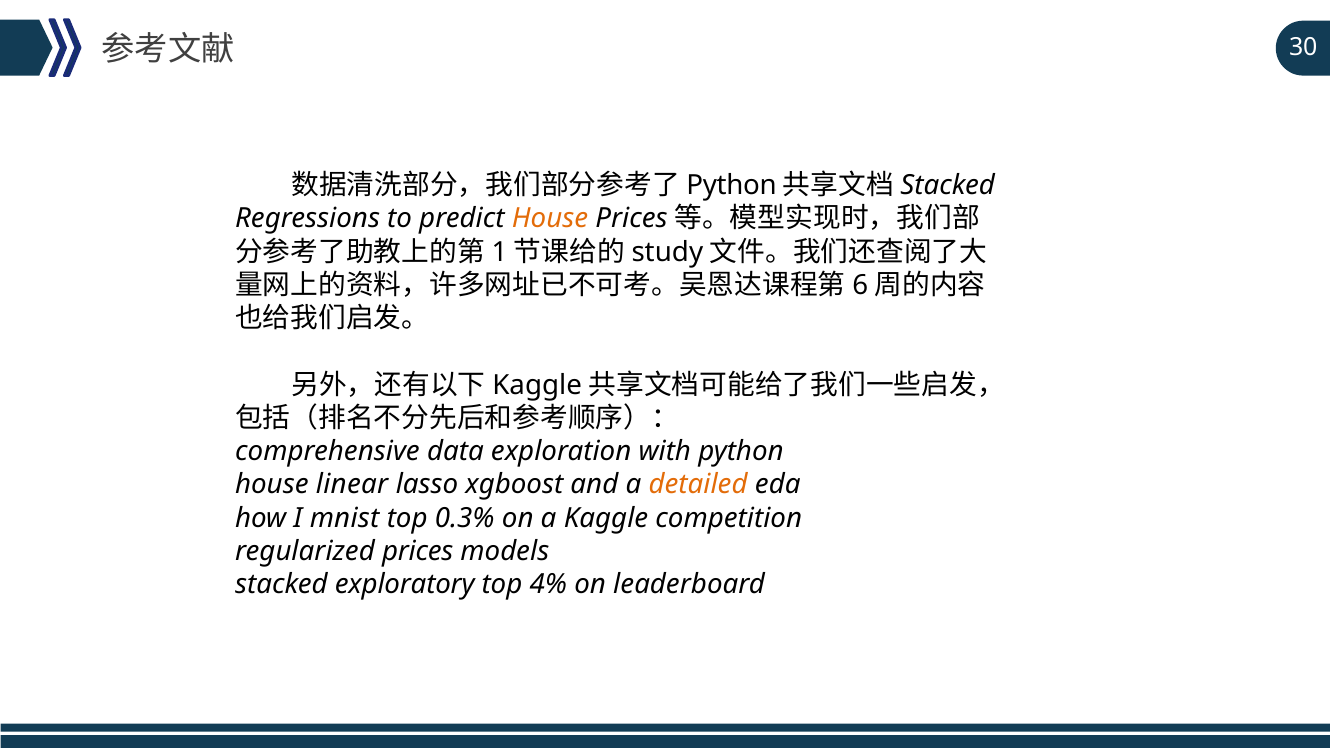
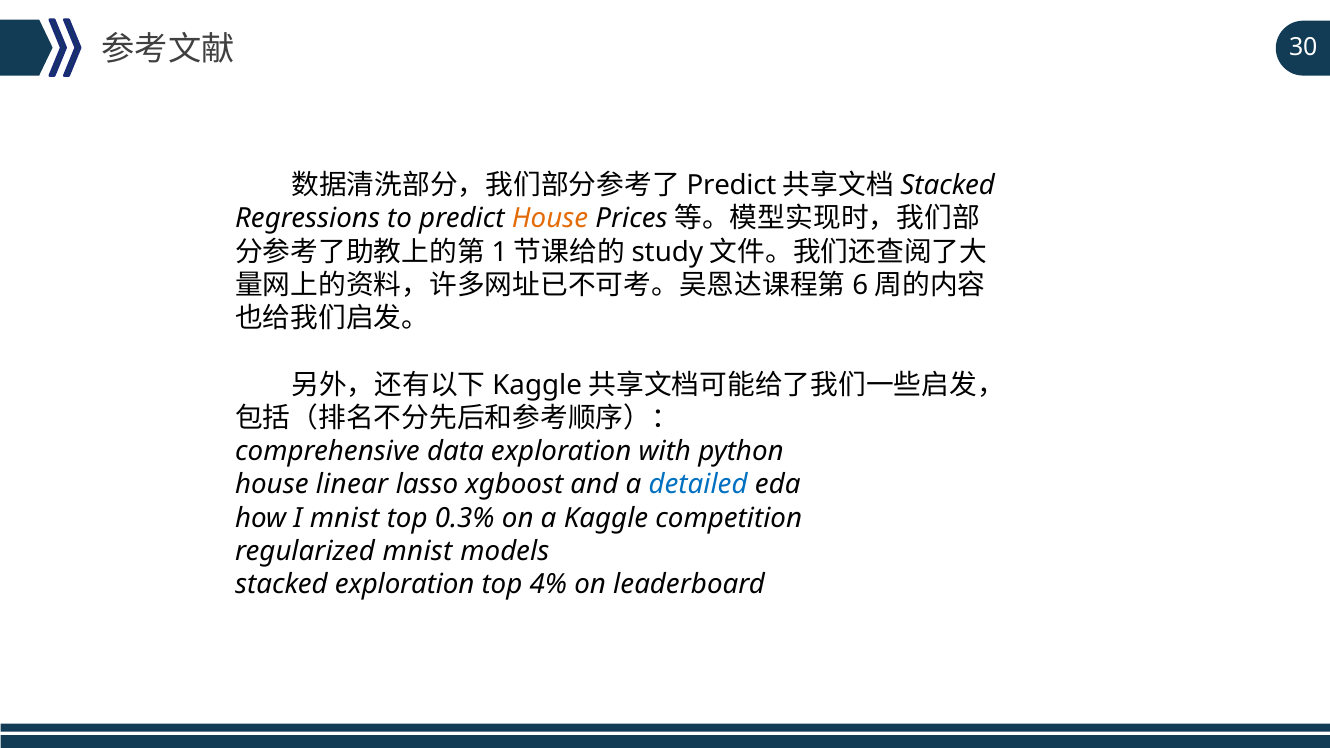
Python at (732, 185): Python -> Predict
detailed colour: orange -> blue
regularized prices: prices -> mnist
stacked exploratory: exploratory -> exploration
